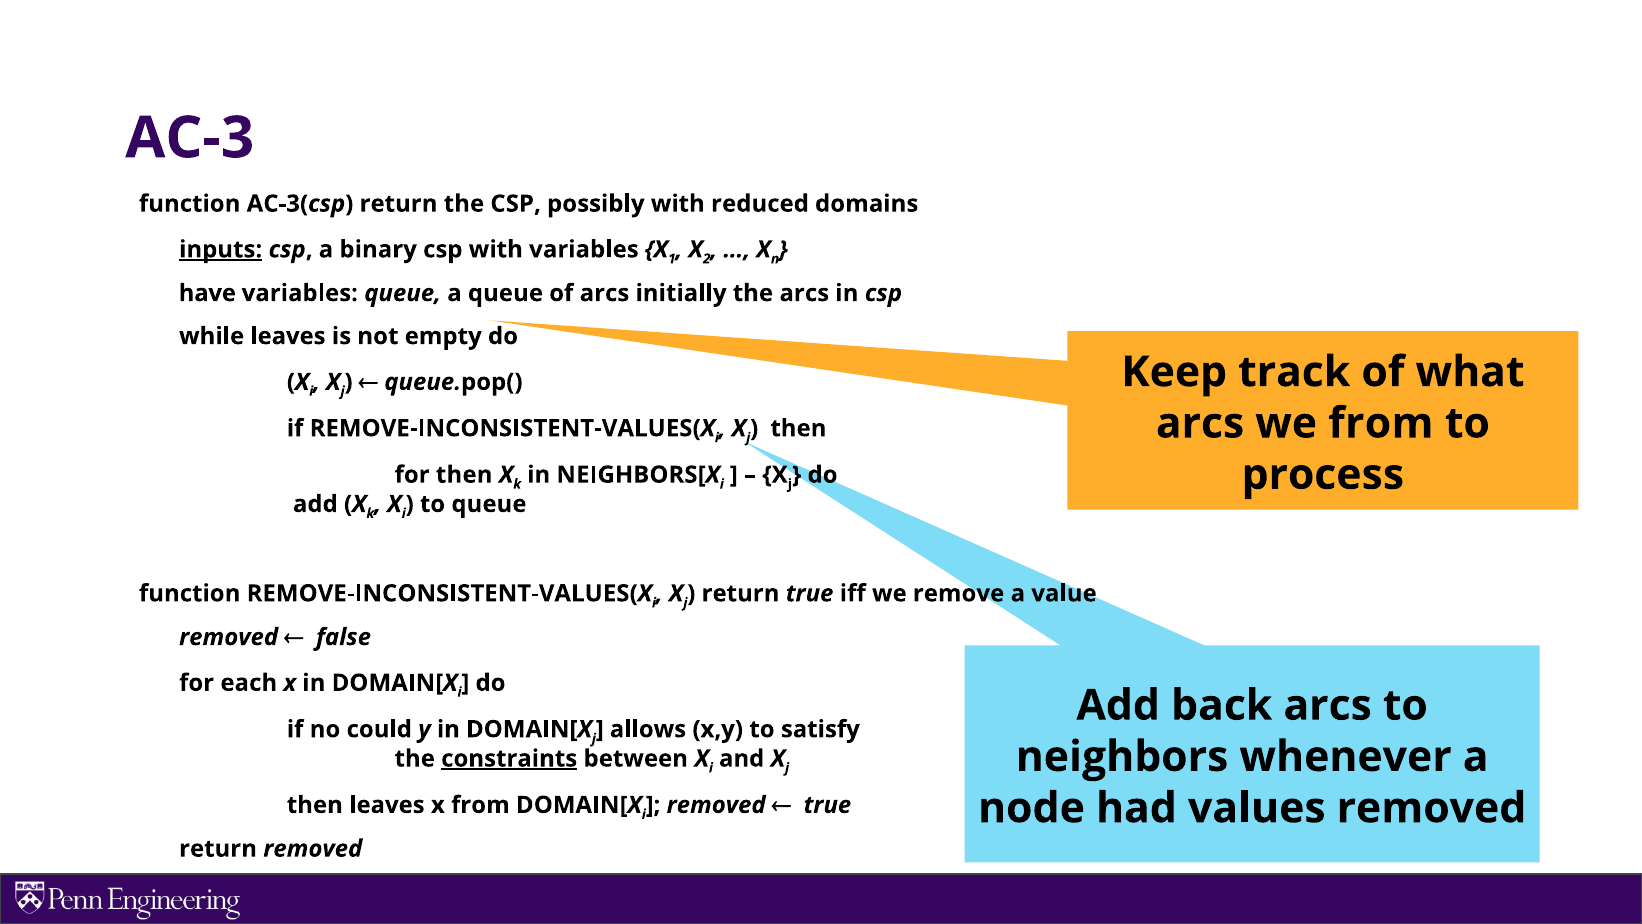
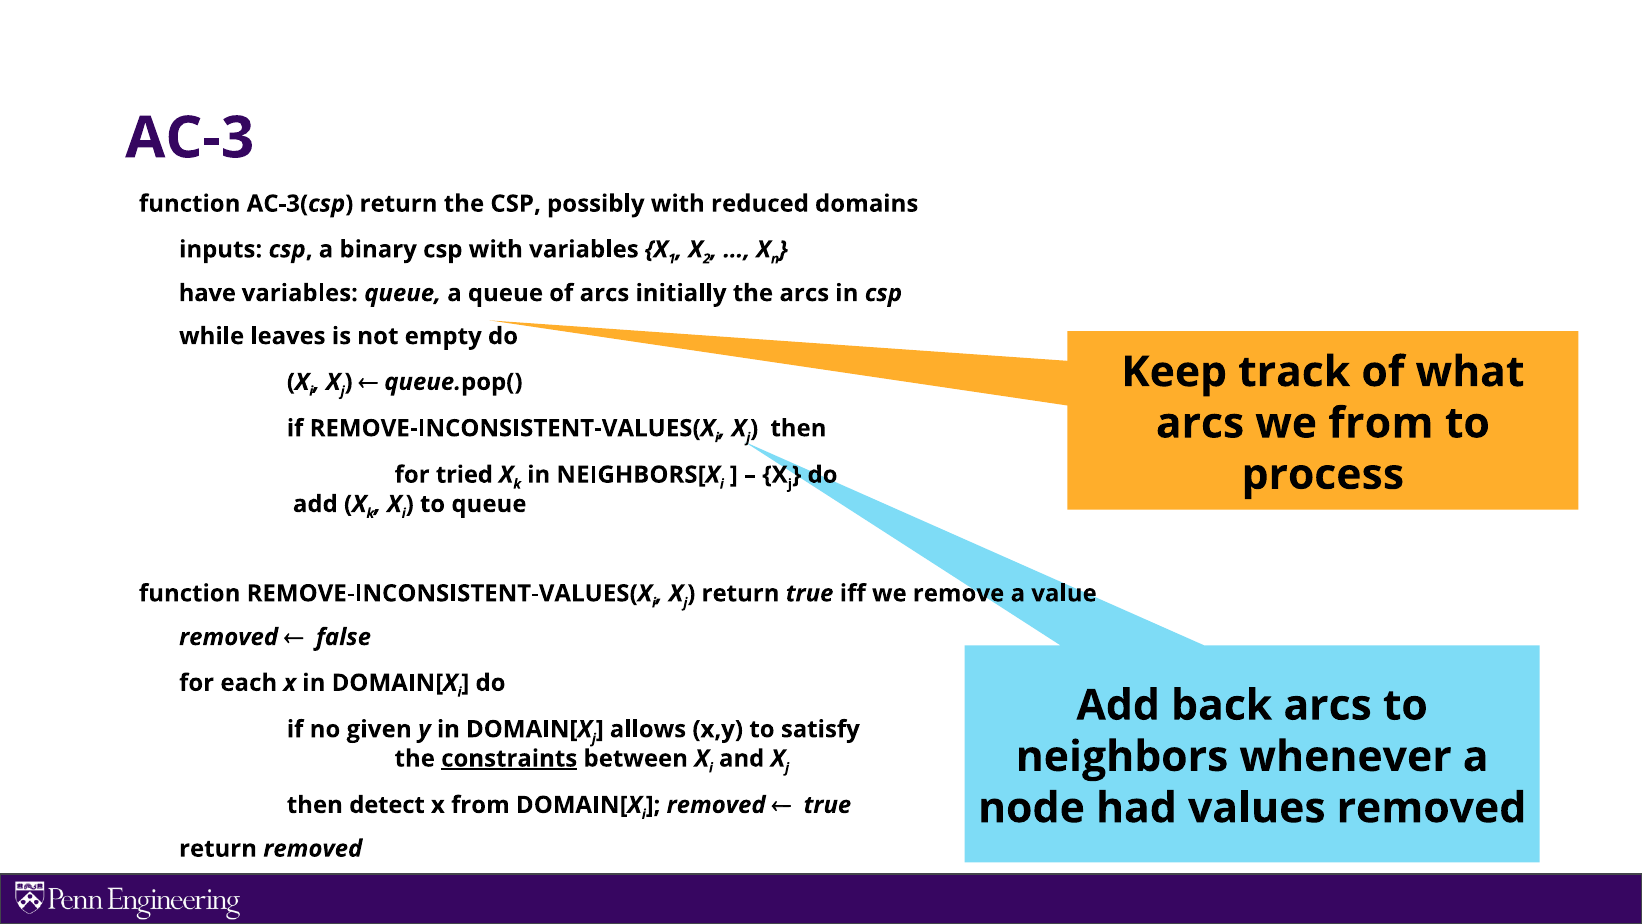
inputs underline: present -> none
for then: then -> tried
could: could -> given
then leaves: leaves -> detect
